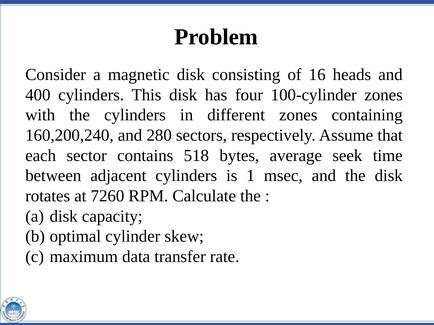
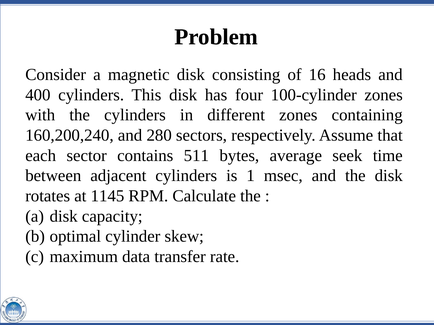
518: 518 -> 511
7260: 7260 -> 1145
